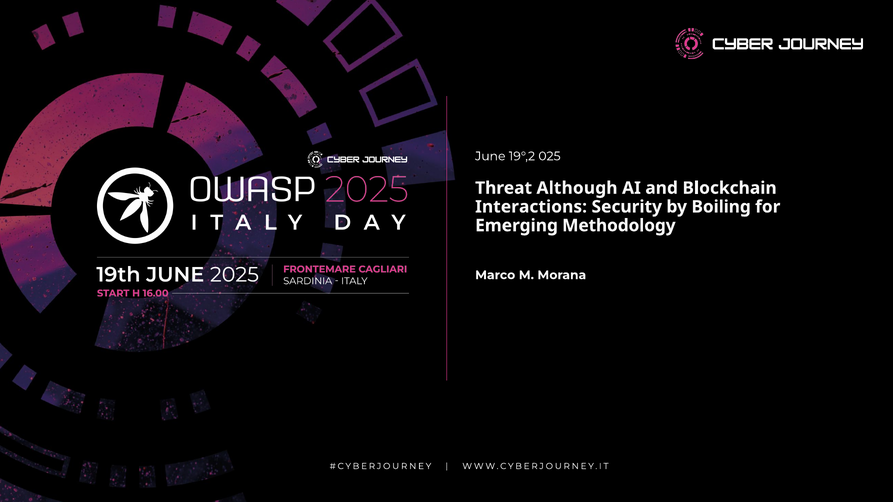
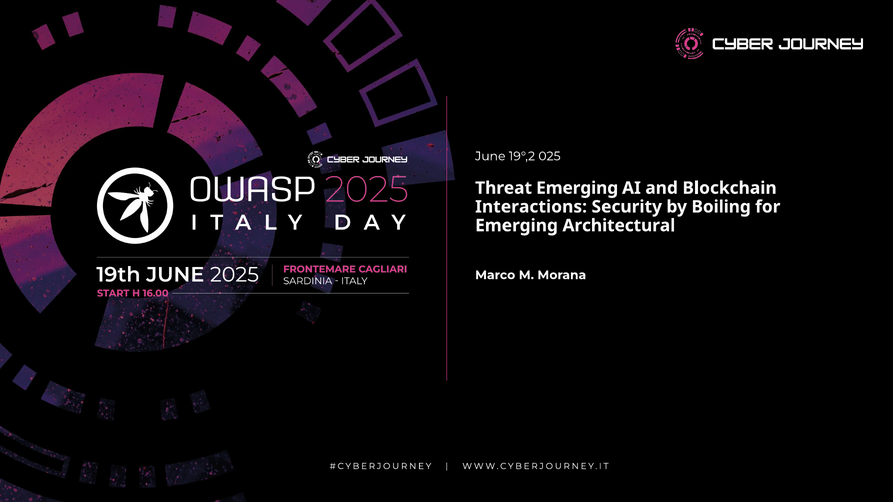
Threat Although: Although -> Emerging
Methodology: Methodology -> Architectural
